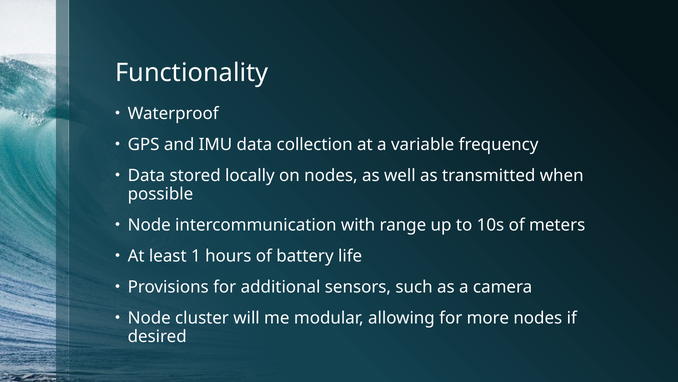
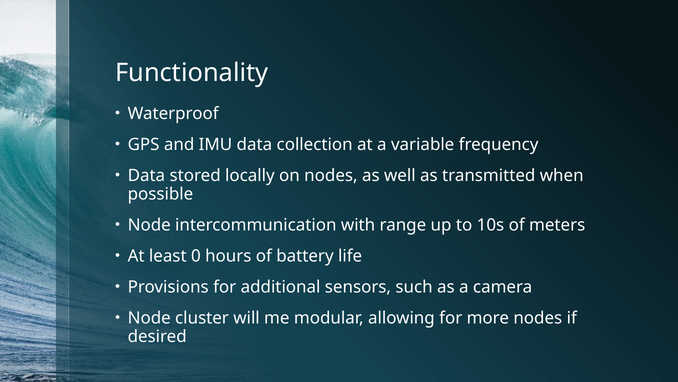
1: 1 -> 0
